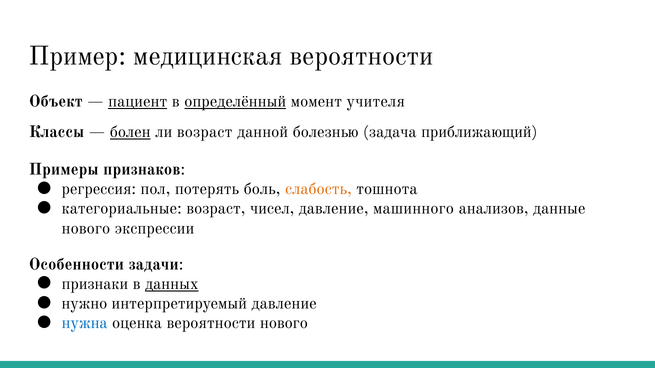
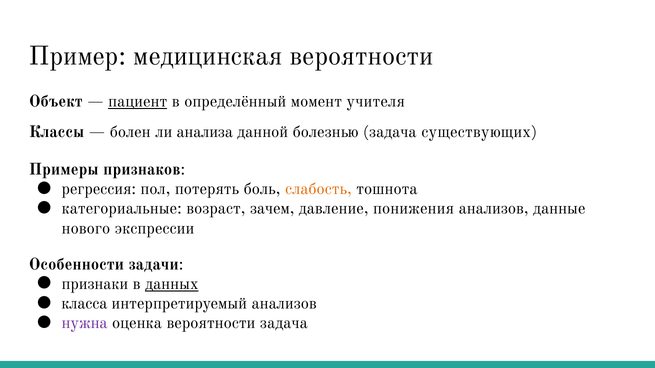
определённый underline: present -> none
болен underline: present -> none
ли возраст: возраст -> анализа
приближающий: приближающий -> существующих
чисел: чисел -> зачем
машинного: машинного -> понижения
нужно: нужно -> класса
интерпретируемый давление: давление -> анализов
нужна colour: blue -> purple
вероятности нового: нового -> задача
